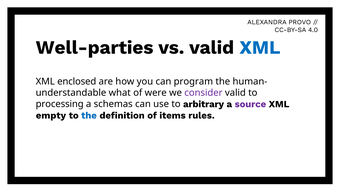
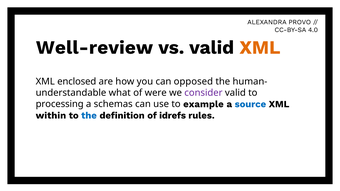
Well-parties: Well-parties -> Well-review
XML at (260, 48) colour: blue -> orange
program: program -> opposed
arbitrary: arbitrary -> example
source colour: purple -> blue
empty: empty -> within
items: items -> idrefs
